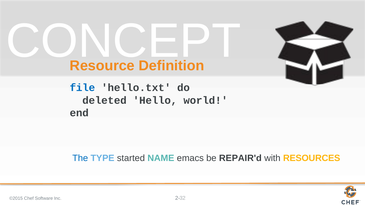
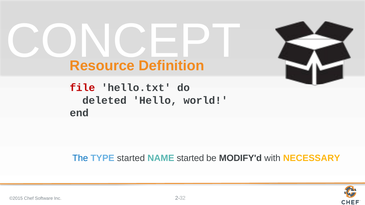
file colour: blue -> red
NAME emacs: emacs -> started
REPAIR'd: REPAIR'd -> MODIFY'd
RESOURCES: RESOURCES -> NECESSARY
